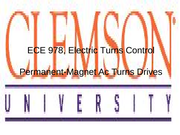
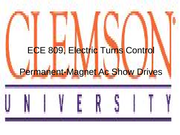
978: 978 -> 809
Ac Turns: Turns -> Show
